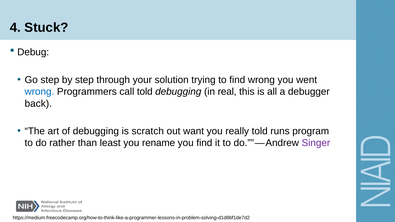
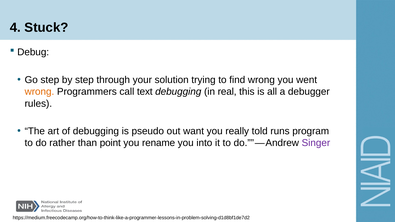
wrong at (39, 92) colour: blue -> orange
call told: told -> text
back: back -> rules
scratch: scratch -> pseudo
least: least -> point
you find: find -> into
